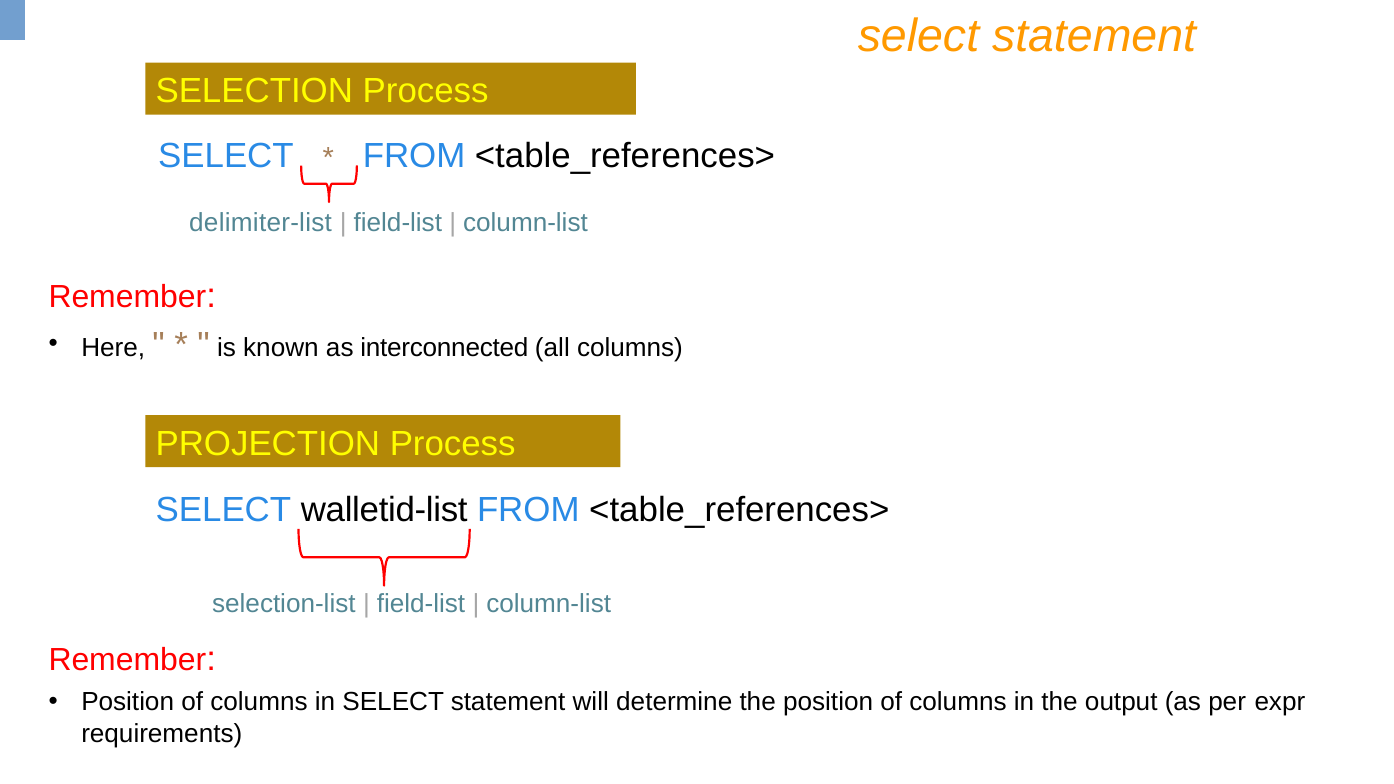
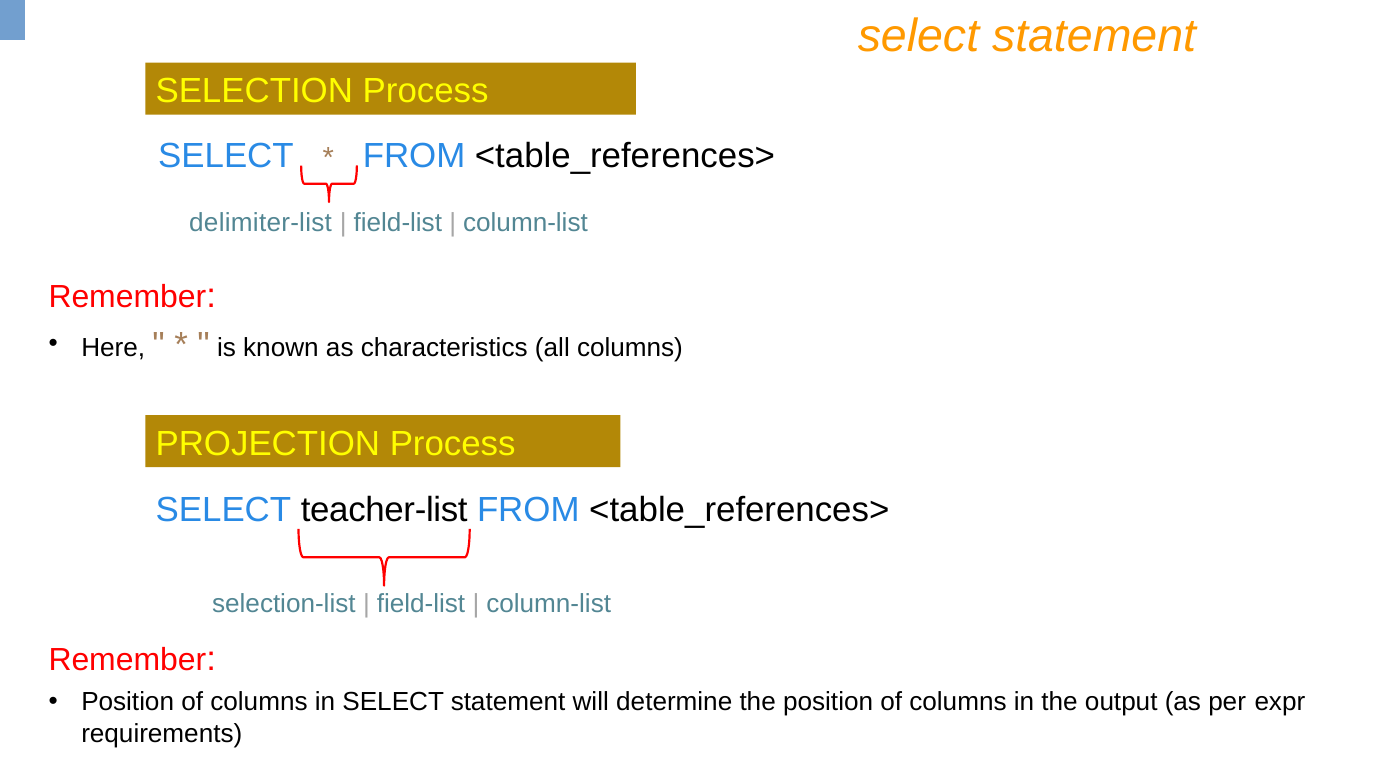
interconnected: interconnected -> characteristics
walletid-list: walletid-list -> teacher-list
